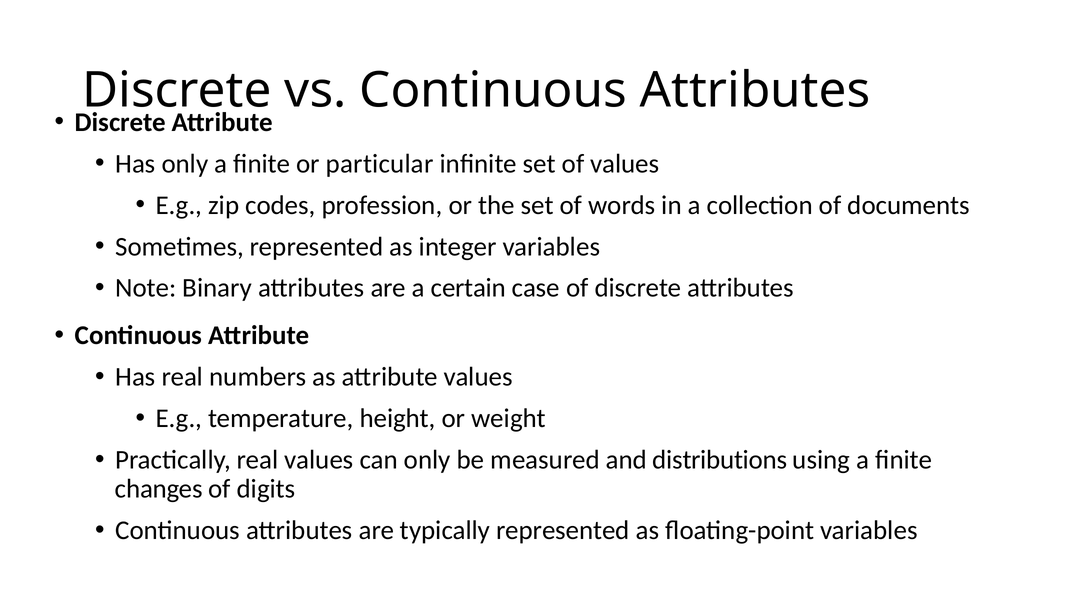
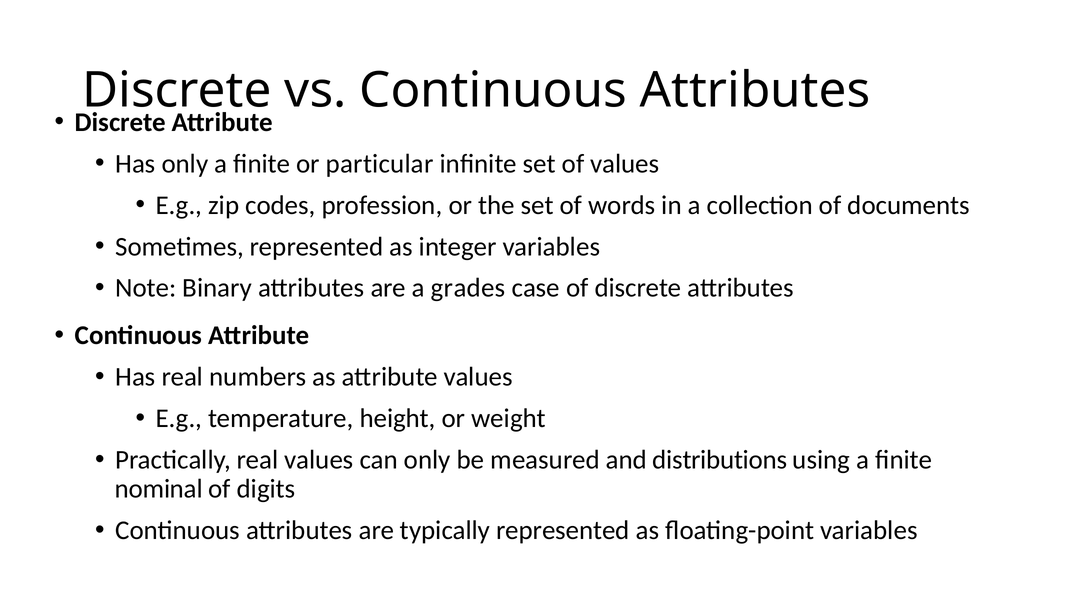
certain: certain -> grades
changes: changes -> nominal
